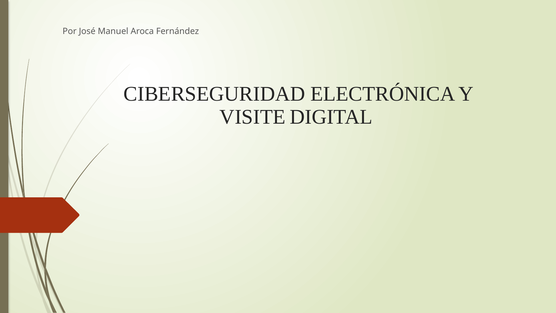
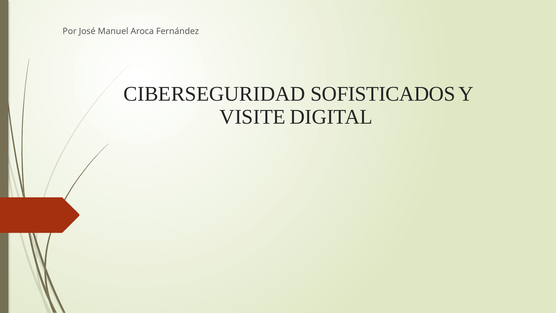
ELECTRÓNICA: ELECTRÓNICA -> SOFISTICADOS
